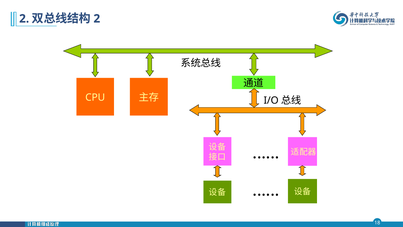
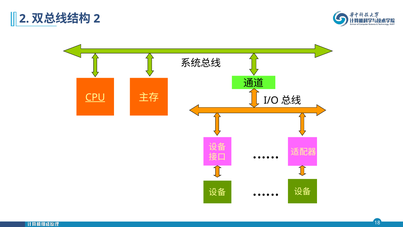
CPU underline: none -> present
